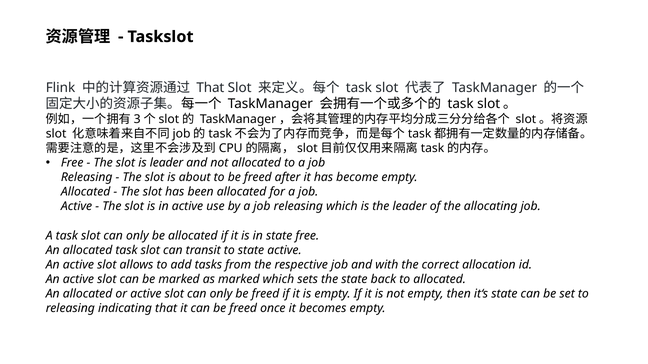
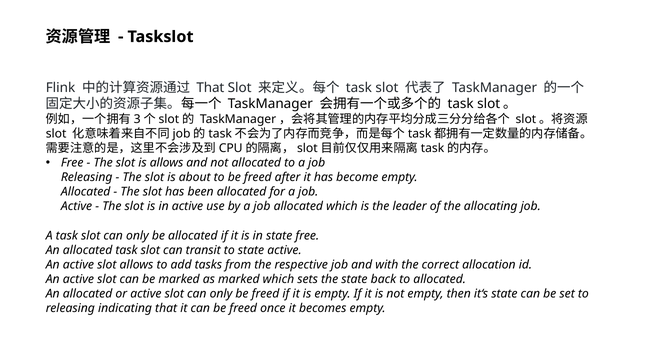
is leader: leader -> allows
by a job releasing: releasing -> allocated
